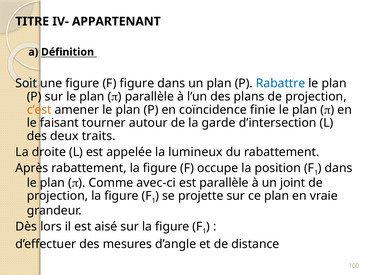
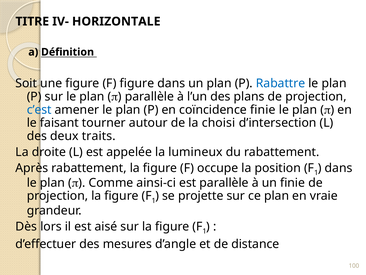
APPARTENANT: APPARTENANT -> HORIZONTALE
c’est colour: orange -> blue
garde: garde -> choisi
avec-ci: avec-ci -> ainsi-ci
un joint: joint -> finie
